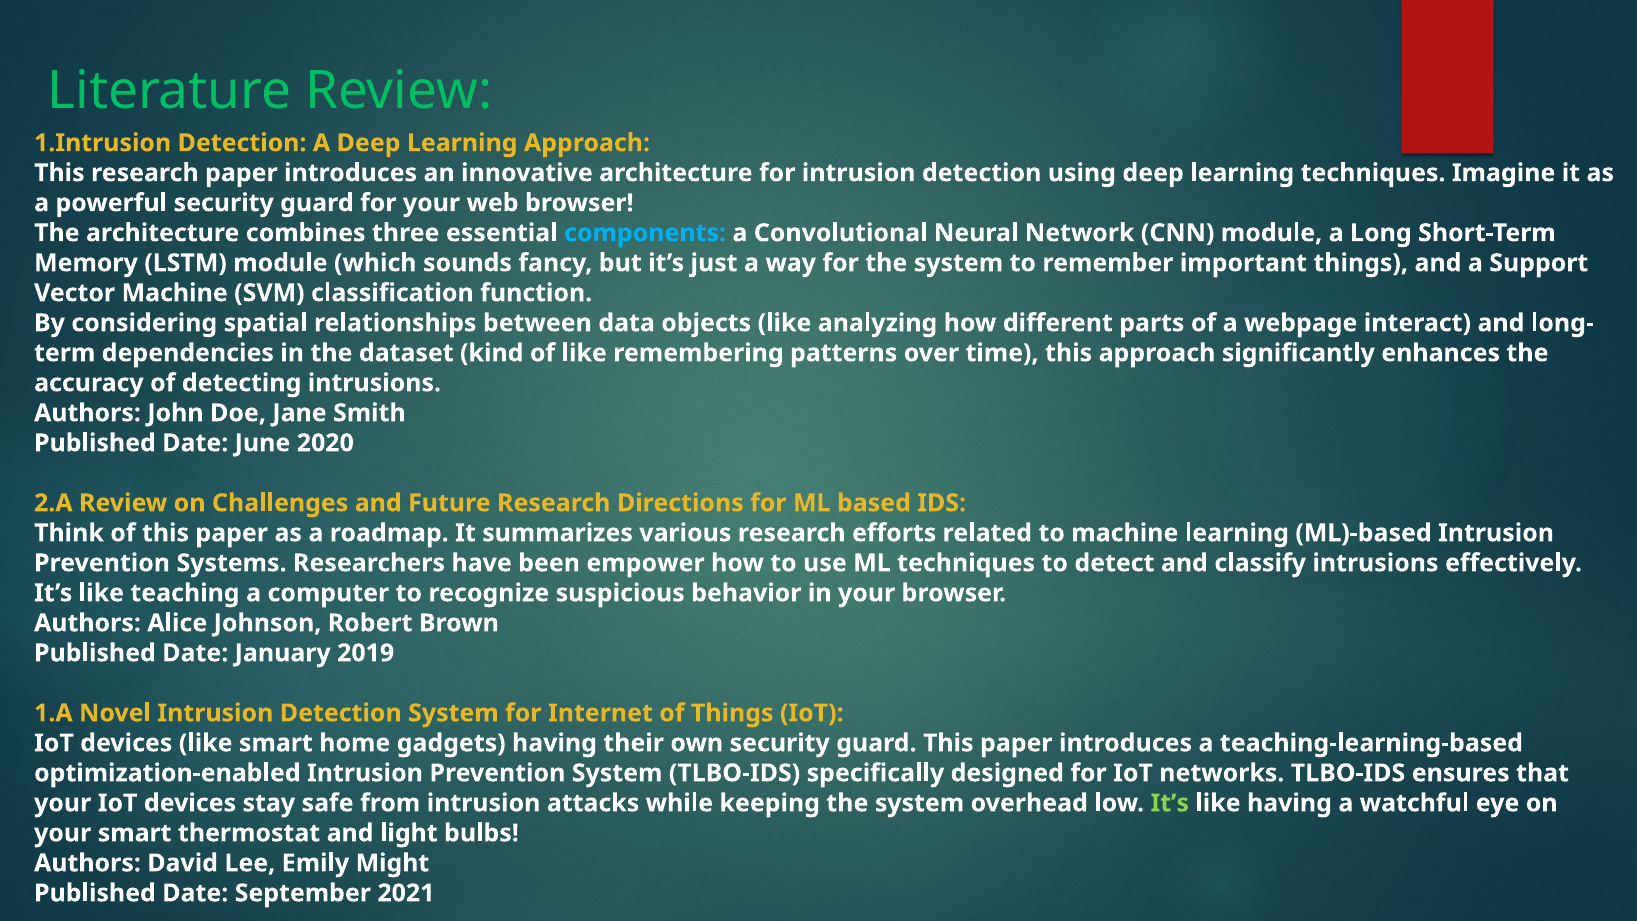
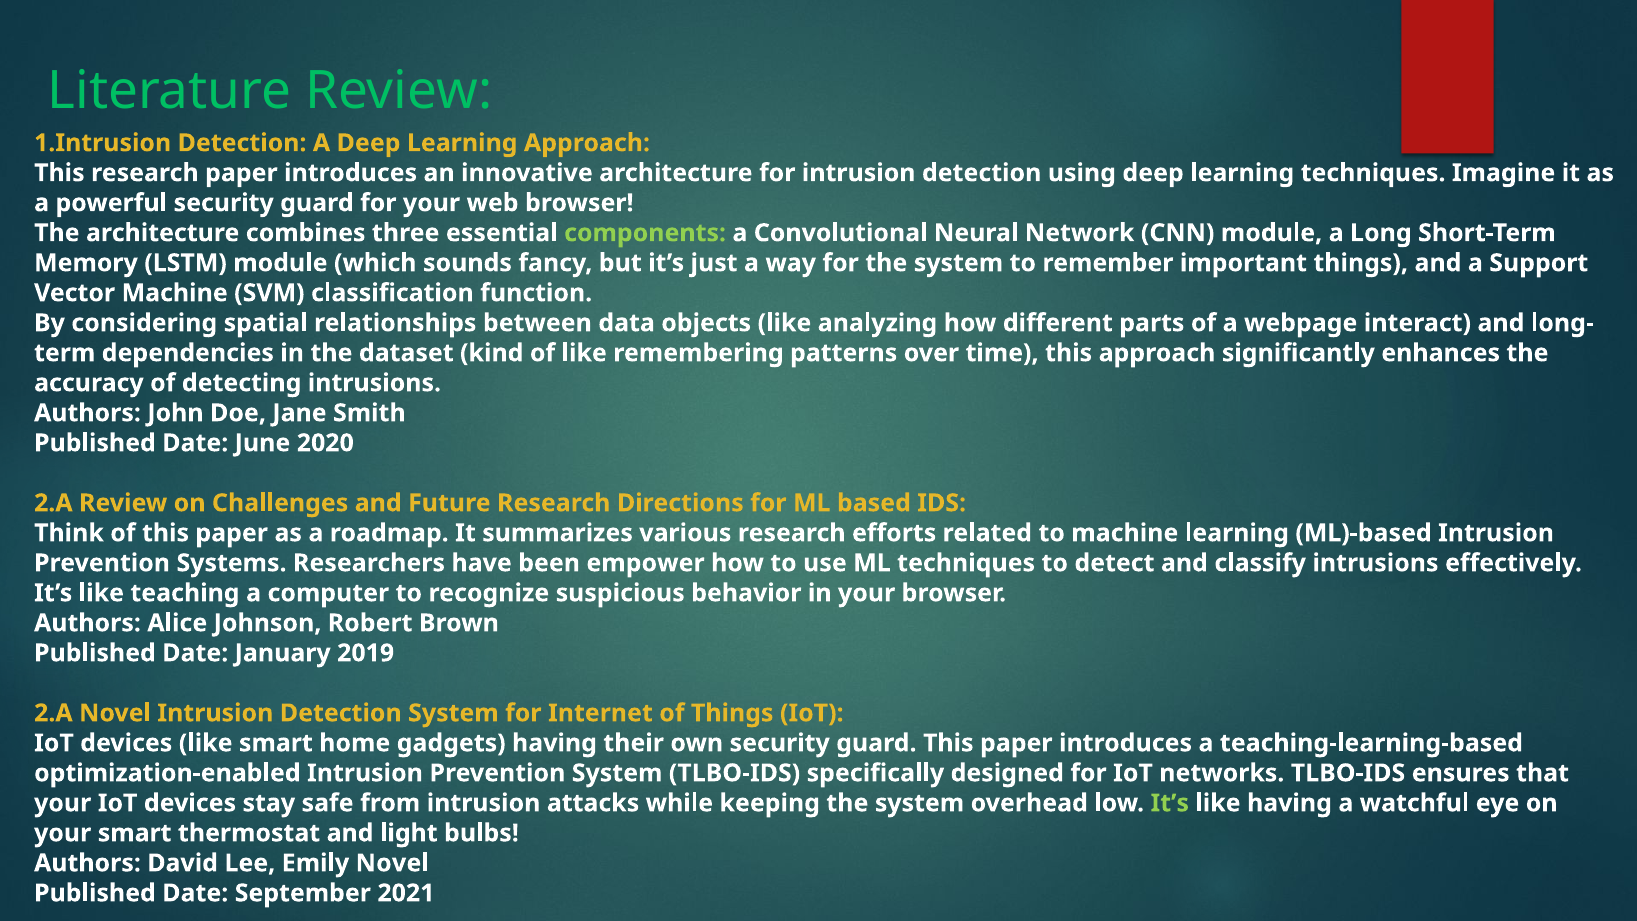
components colour: light blue -> light green
1.A at (53, 713): 1.A -> 2.A
Emily Might: Might -> Novel
